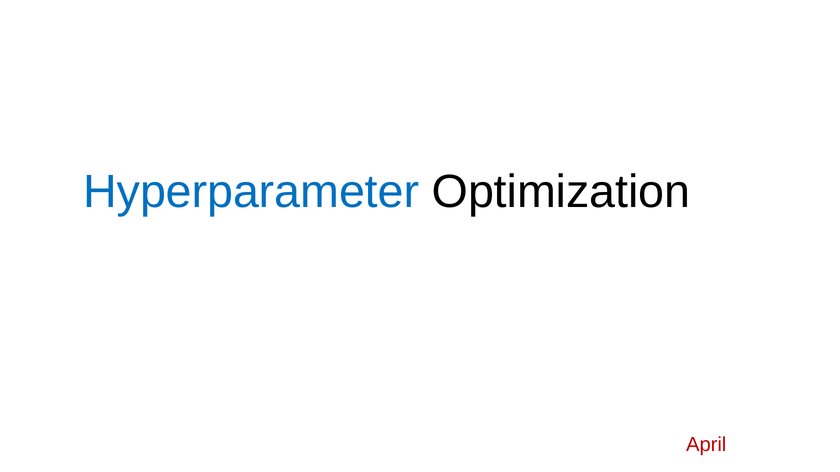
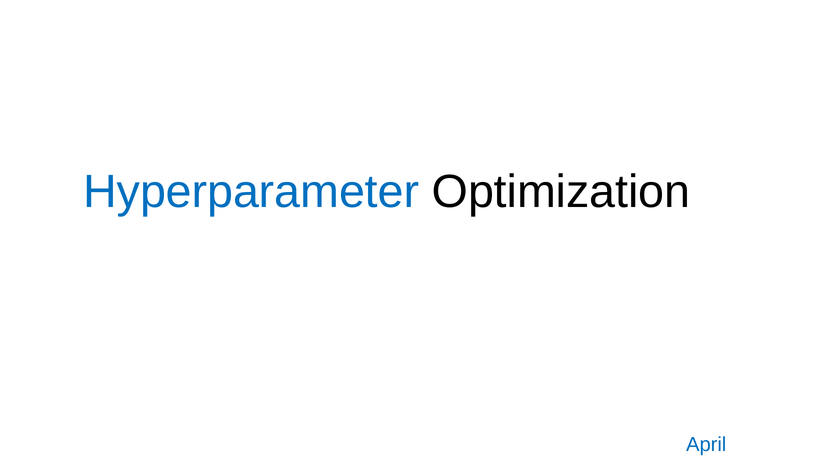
April colour: red -> blue
